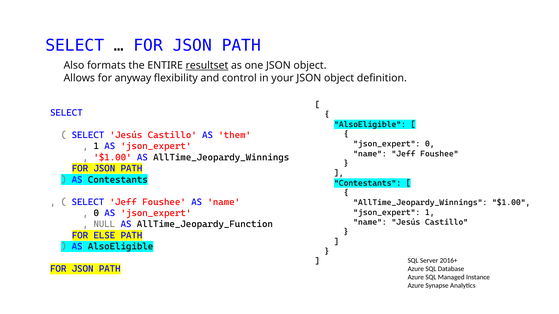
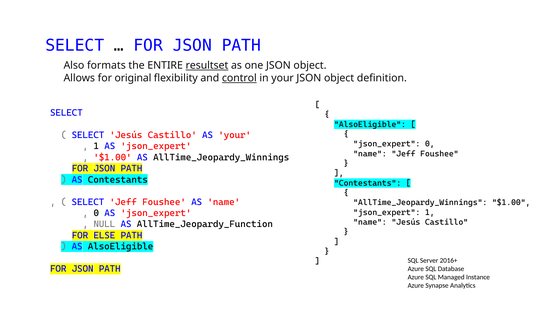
anyway: anyway -> original
control underline: none -> present
AS them: them -> your
